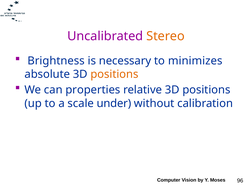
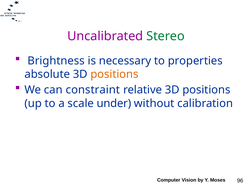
Stereo colour: orange -> green
minimizes: minimizes -> properties
properties: properties -> constraint
